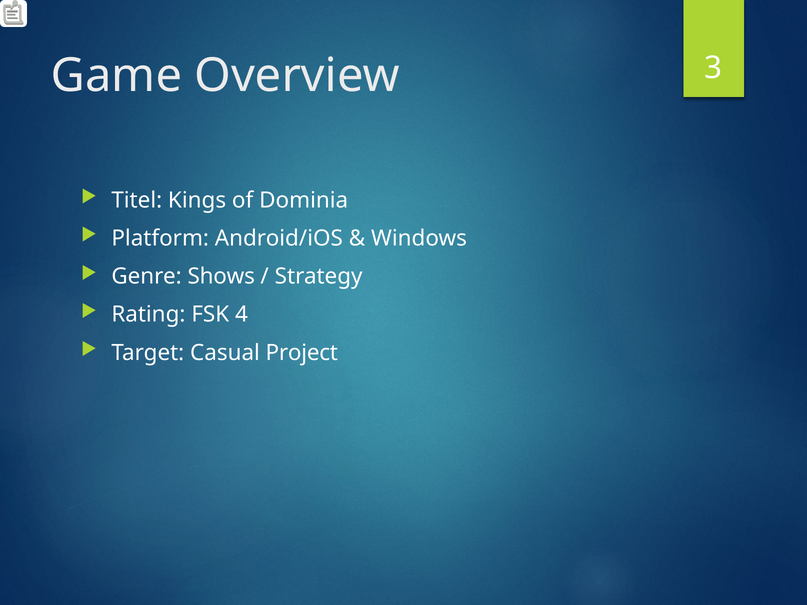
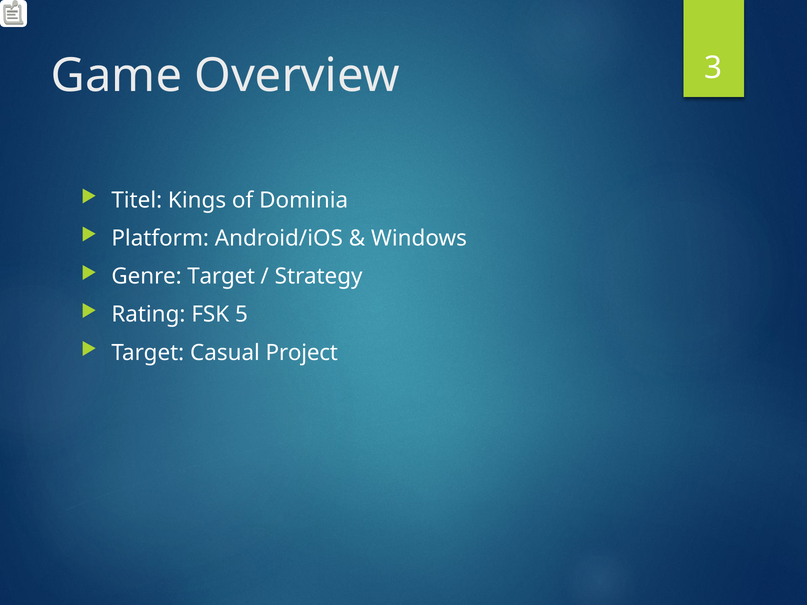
Genre Shows: Shows -> Target
4: 4 -> 5
